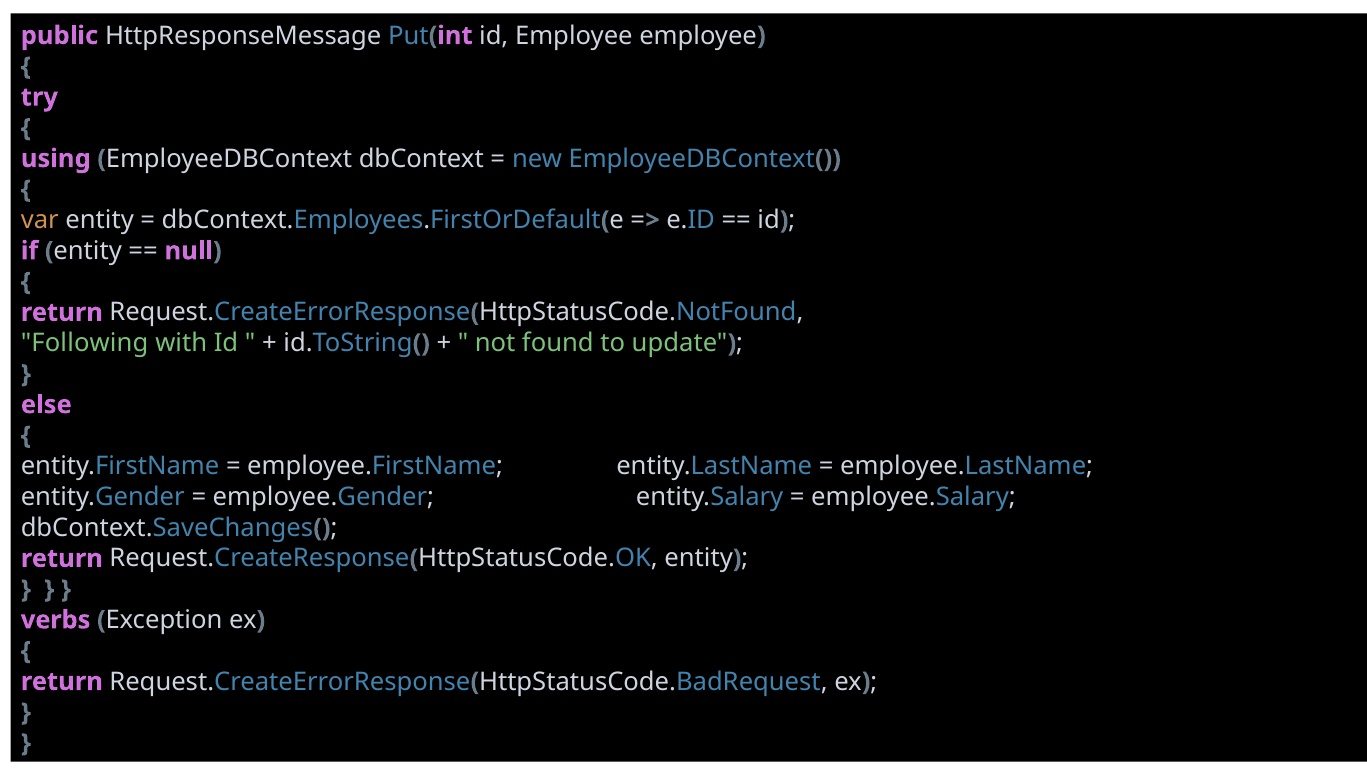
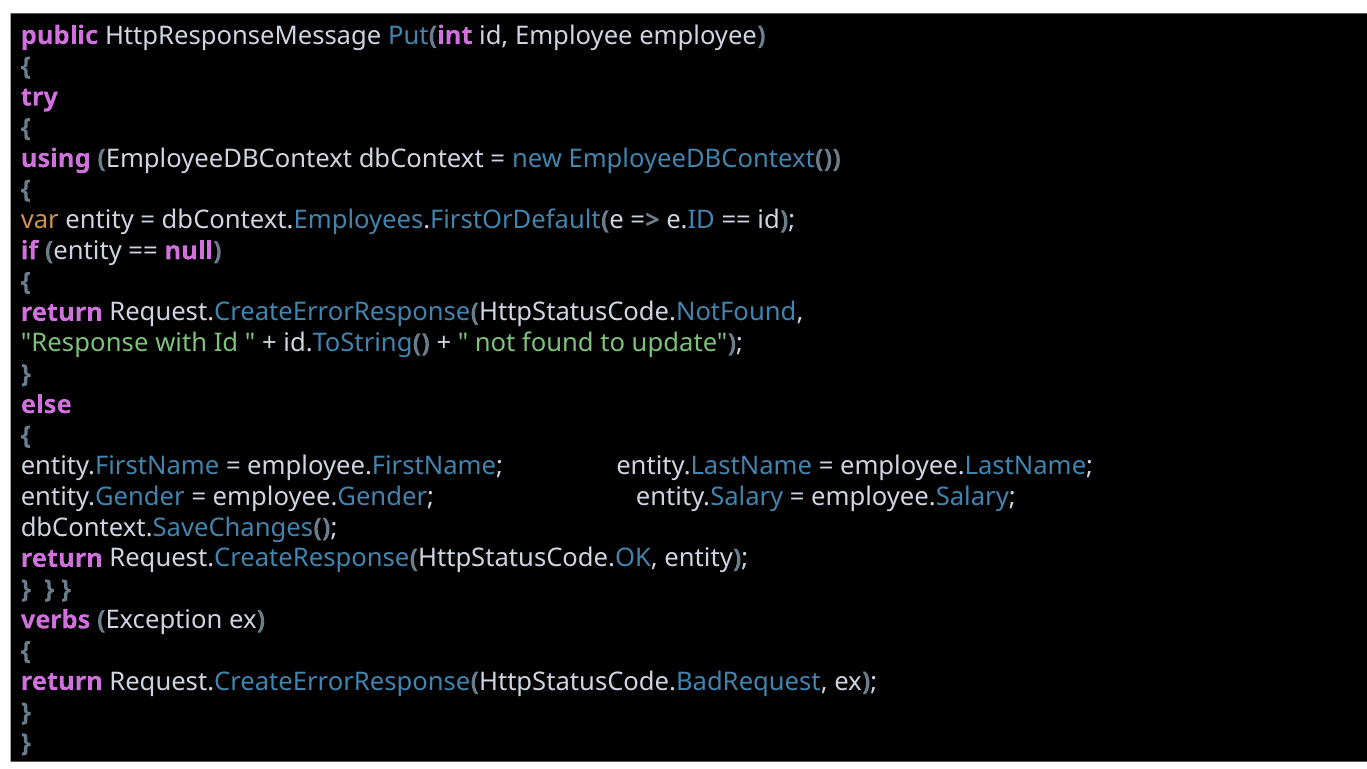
Following: Following -> Response
